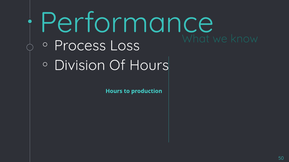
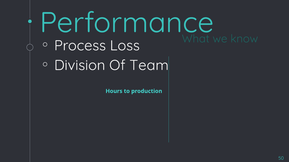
Of Hours: Hours -> Team
